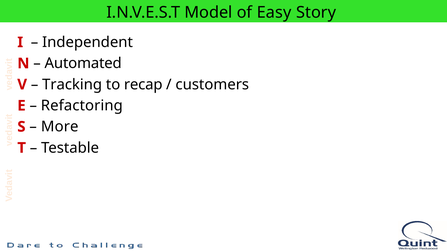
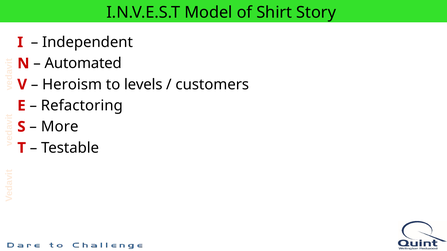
Easy: Easy -> Shirt
Tracking: Tracking -> Heroism
recap: recap -> levels
